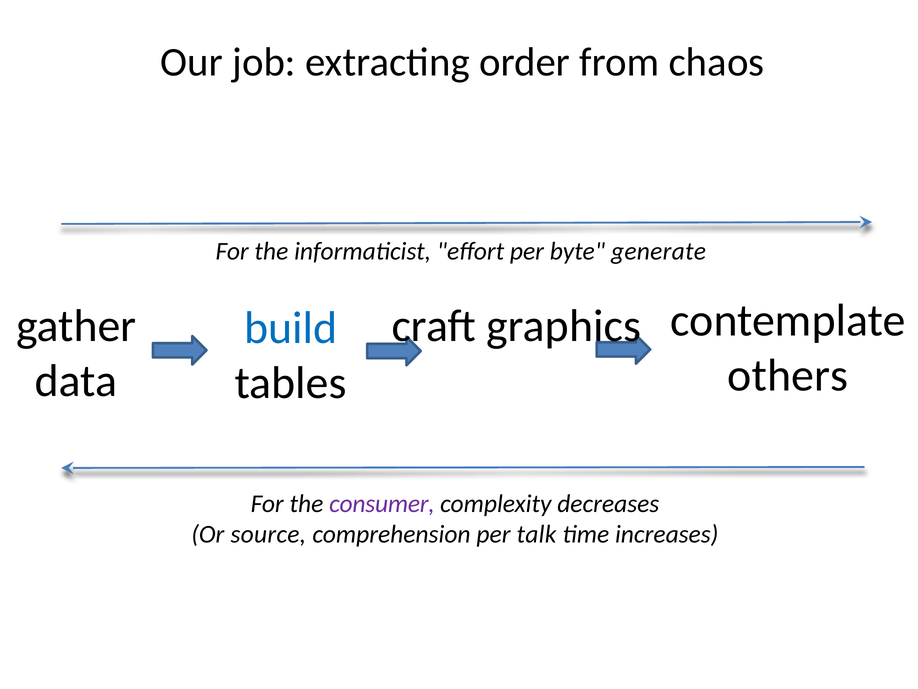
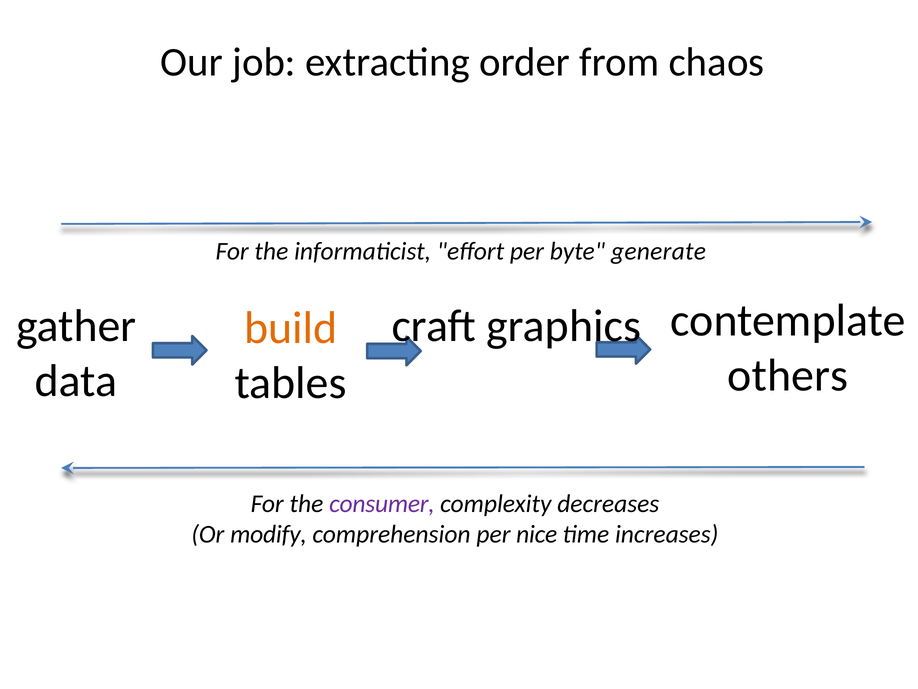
build colour: blue -> orange
source: source -> modify
talk: talk -> nice
